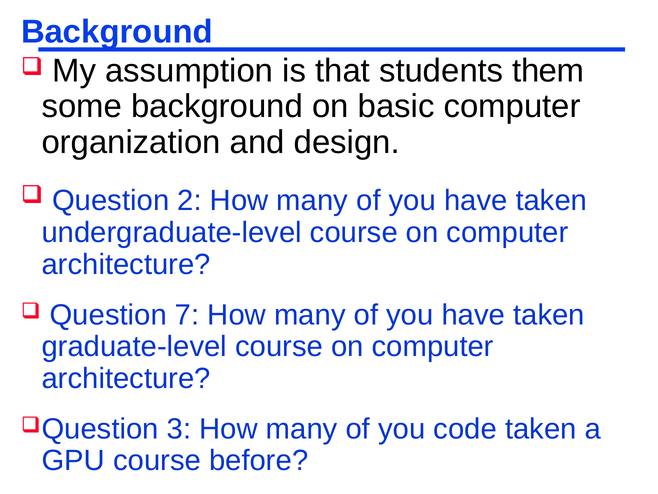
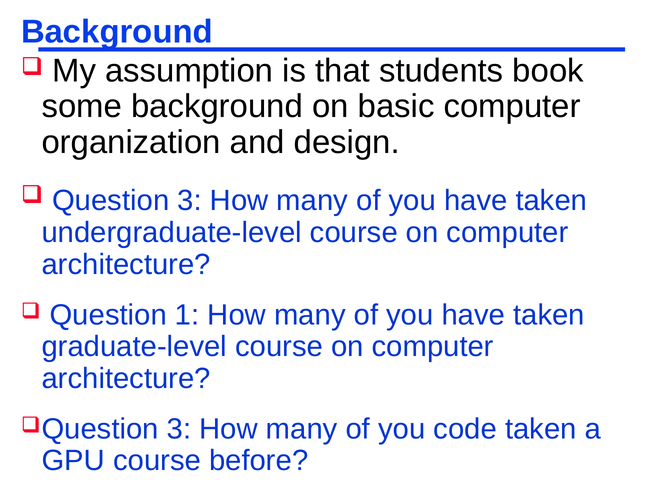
them: them -> book
2 at (190, 200): 2 -> 3
7: 7 -> 1
